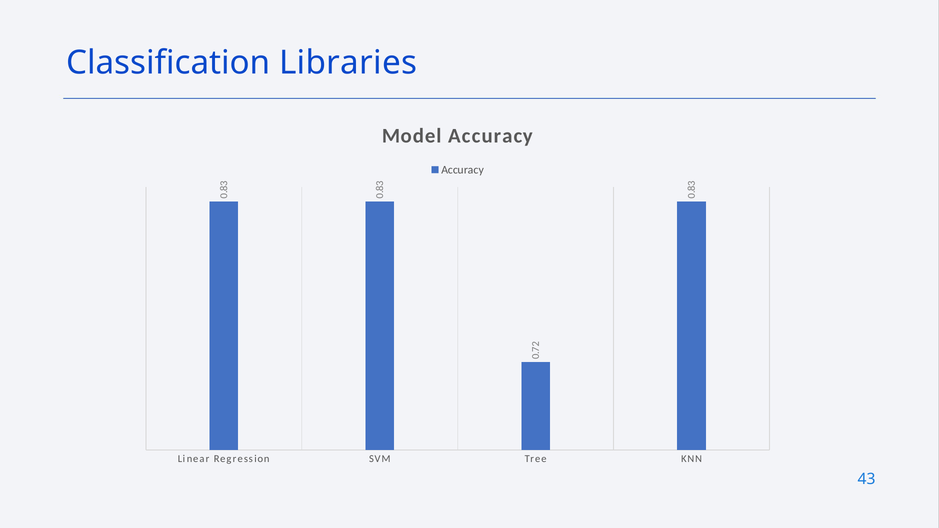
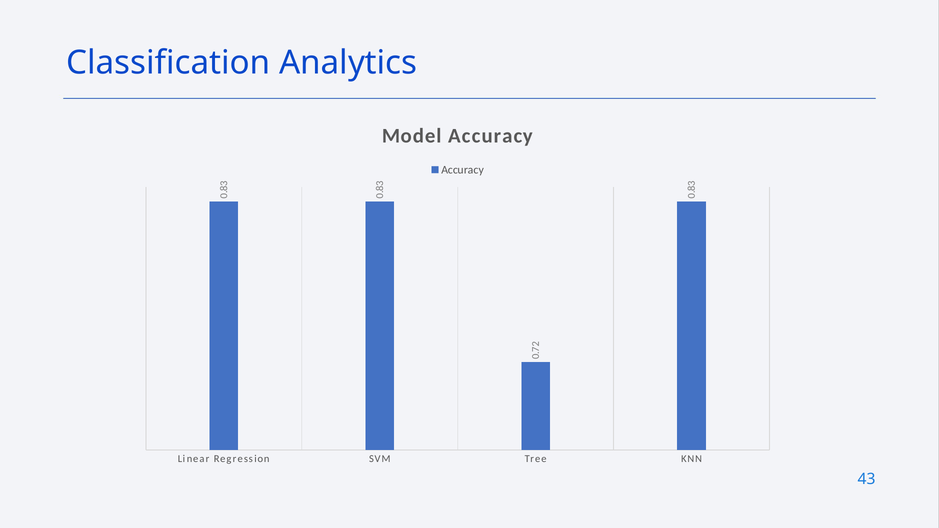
Libraries: Libraries -> Analytics
